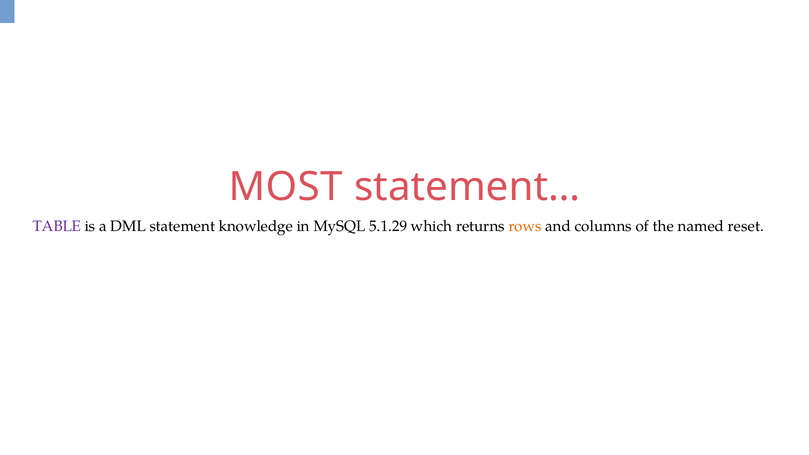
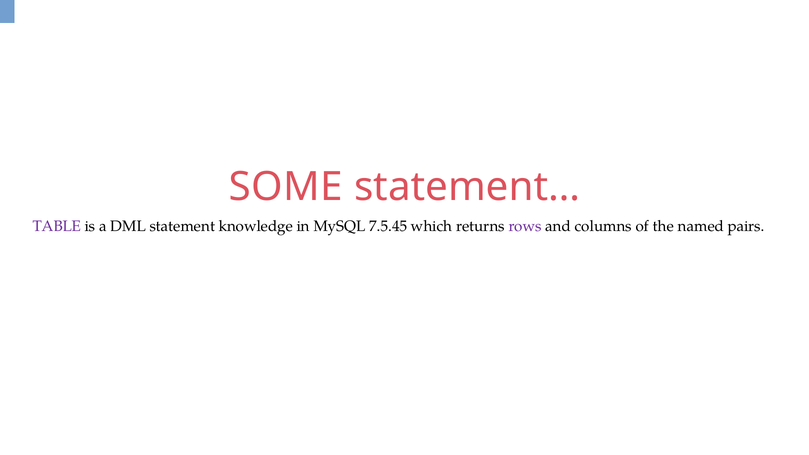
MOST: MOST -> SOME
5.1.29: 5.1.29 -> 7.5.45
rows colour: orange -> purple
reset: reset -> pairs
